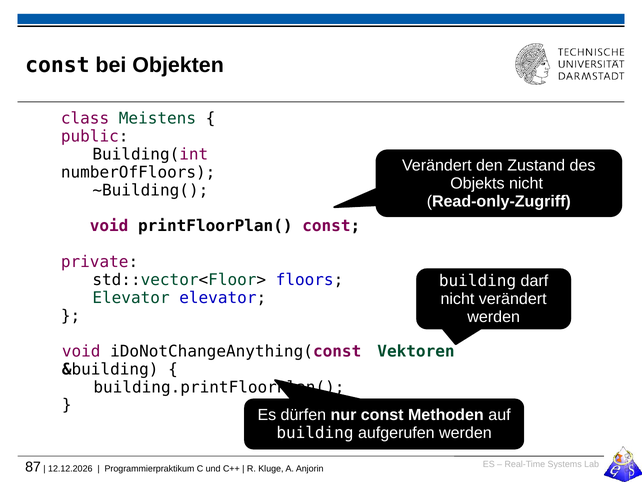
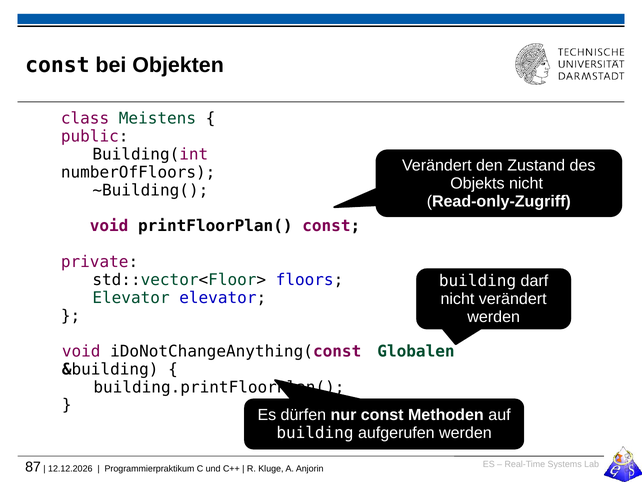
Vektoren: Vektoren -> Globalen
